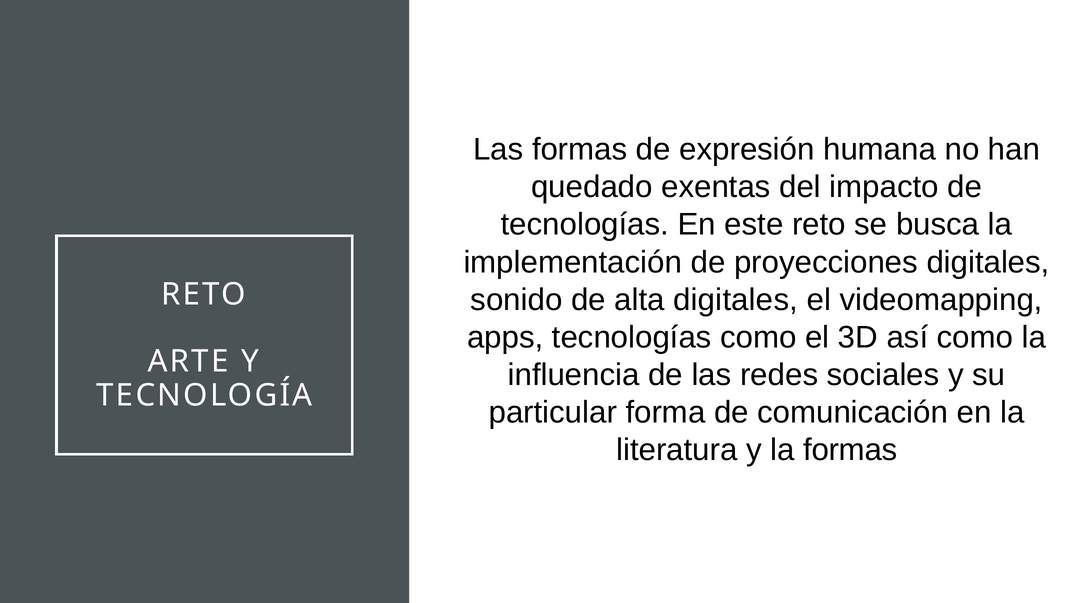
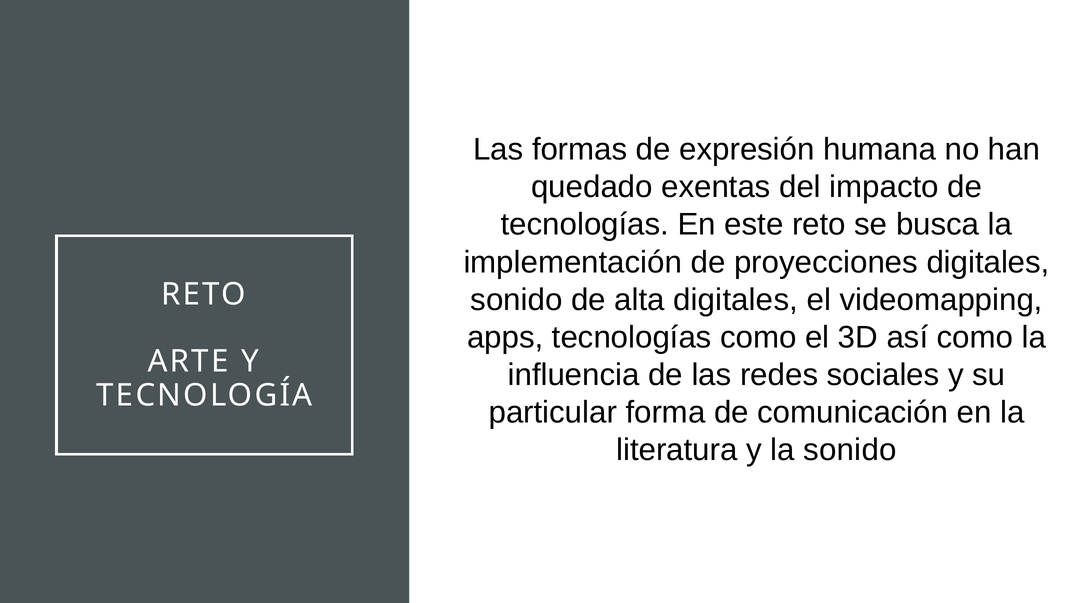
la formas: formas -> sonido
